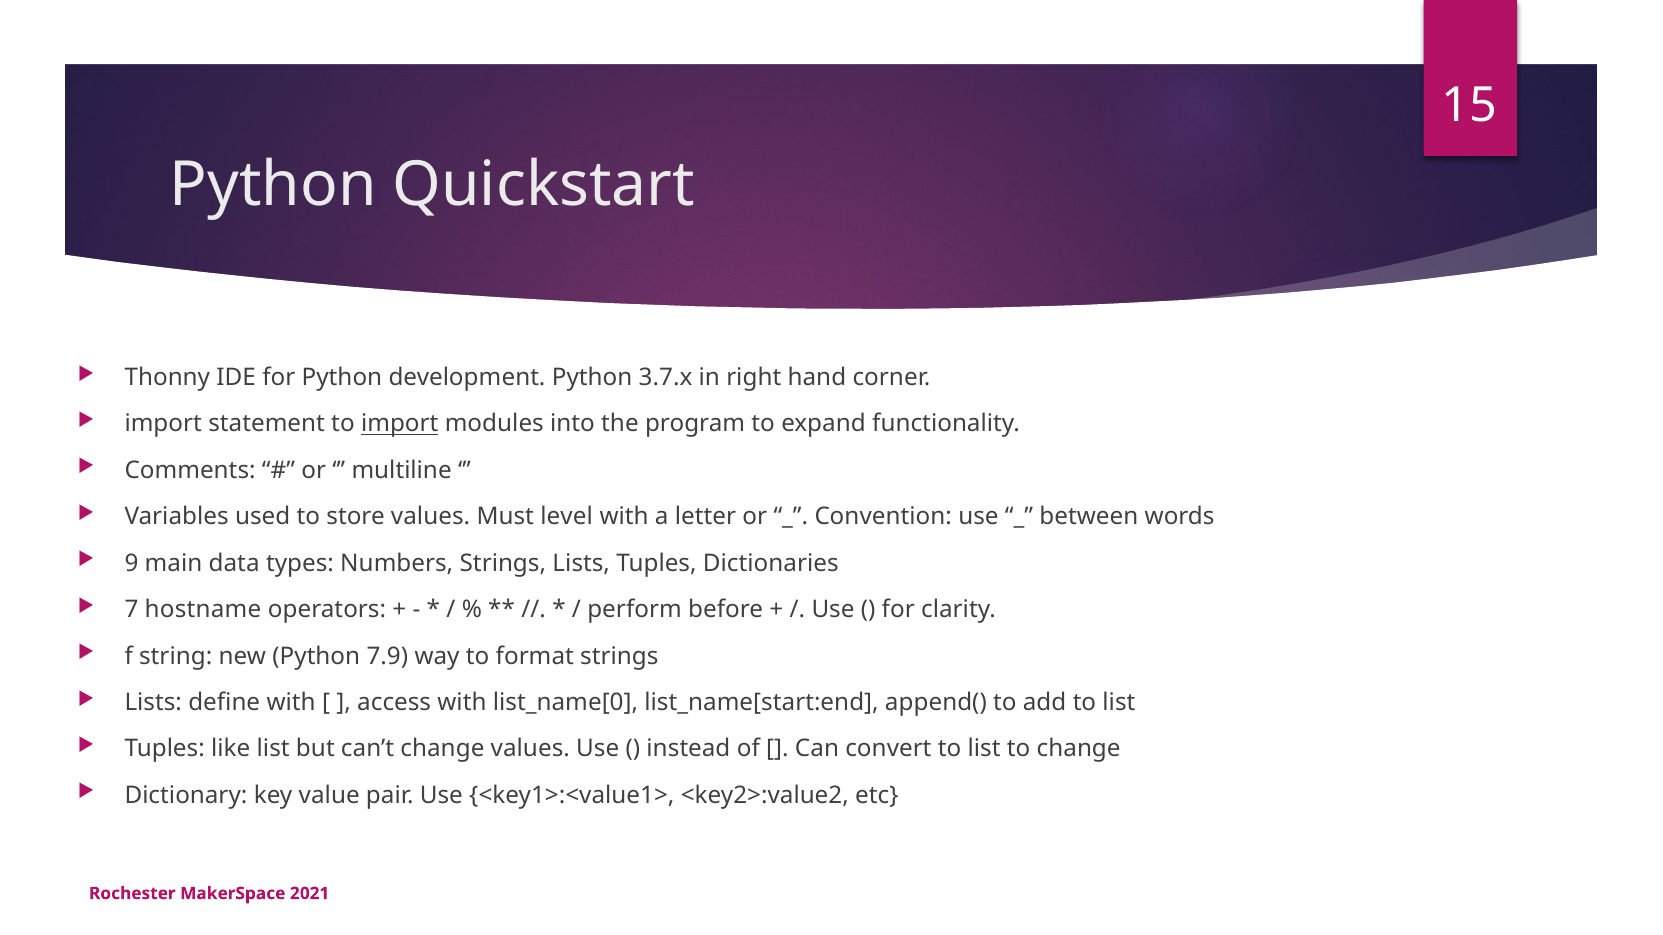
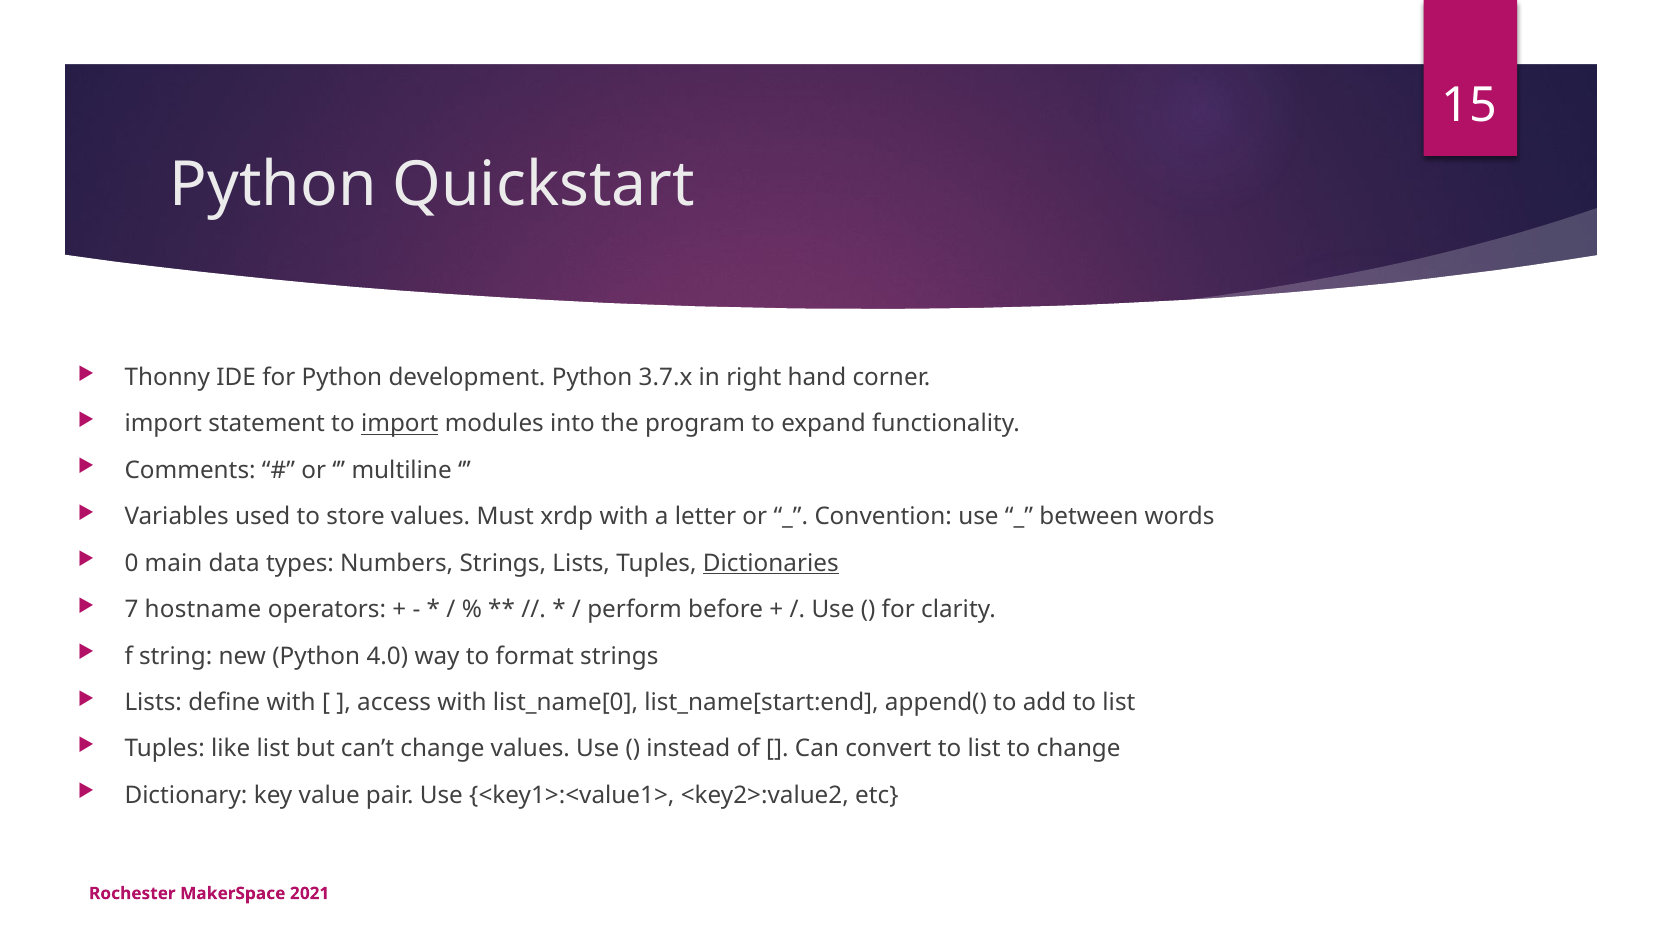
level: level -> xrdp
9: 9 -> 0
Dictionaries underline: none -> present
7.9: 7.9 -> 4.0
